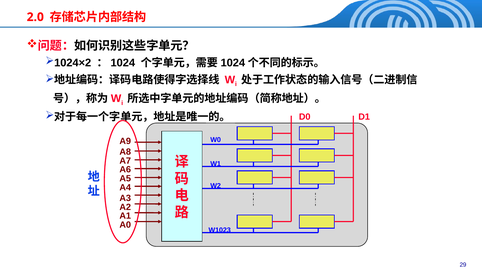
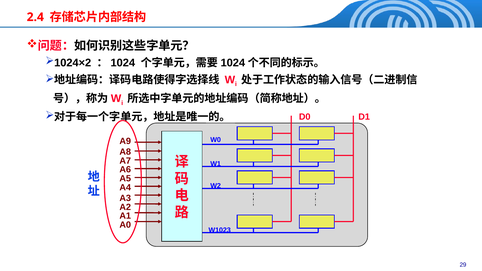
2.0: 2.0 -> 2.4
